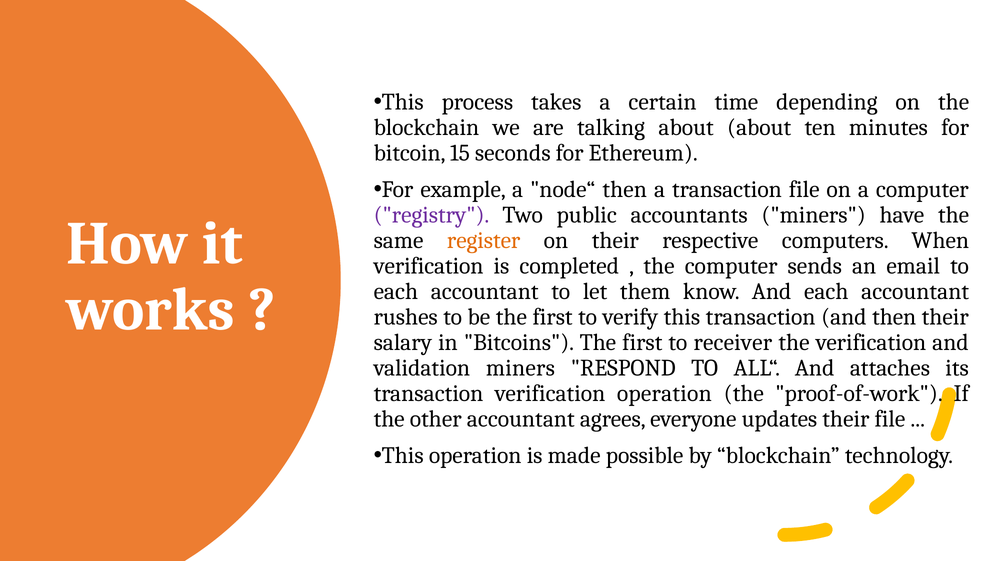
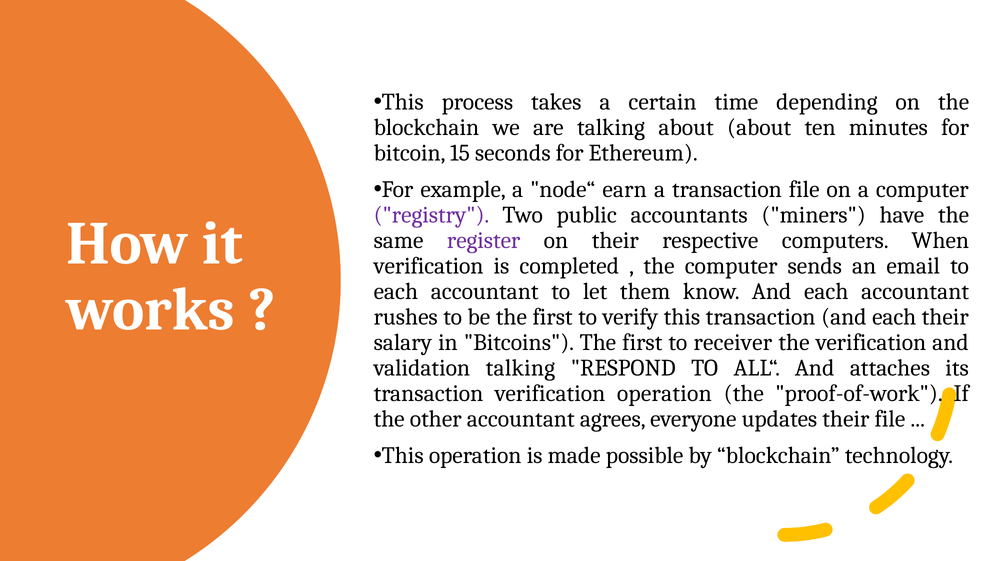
node“ then: then -> earn
register colour: orange -> purple
transaction and then: then -> each
validation miners: miners -> talking
